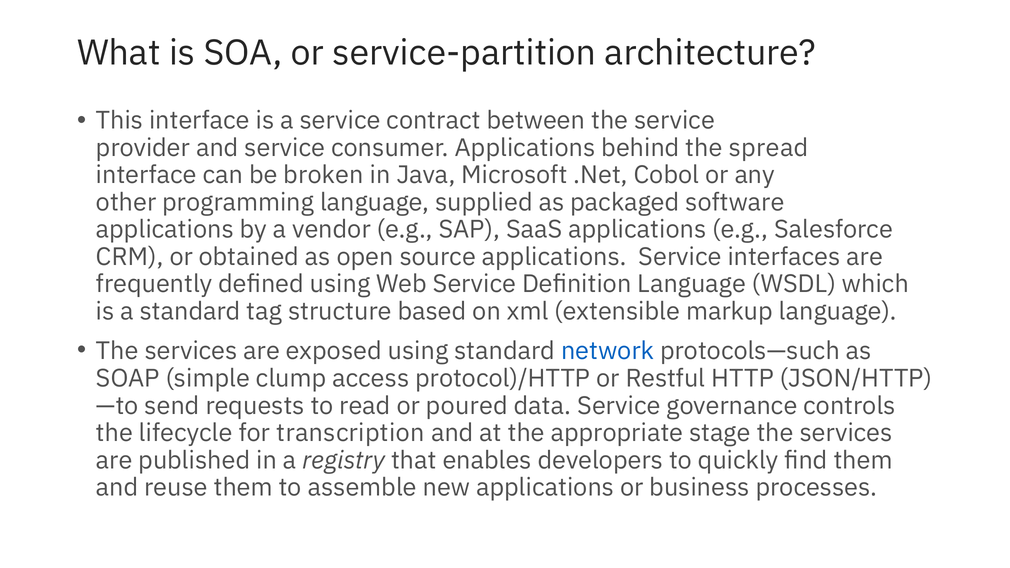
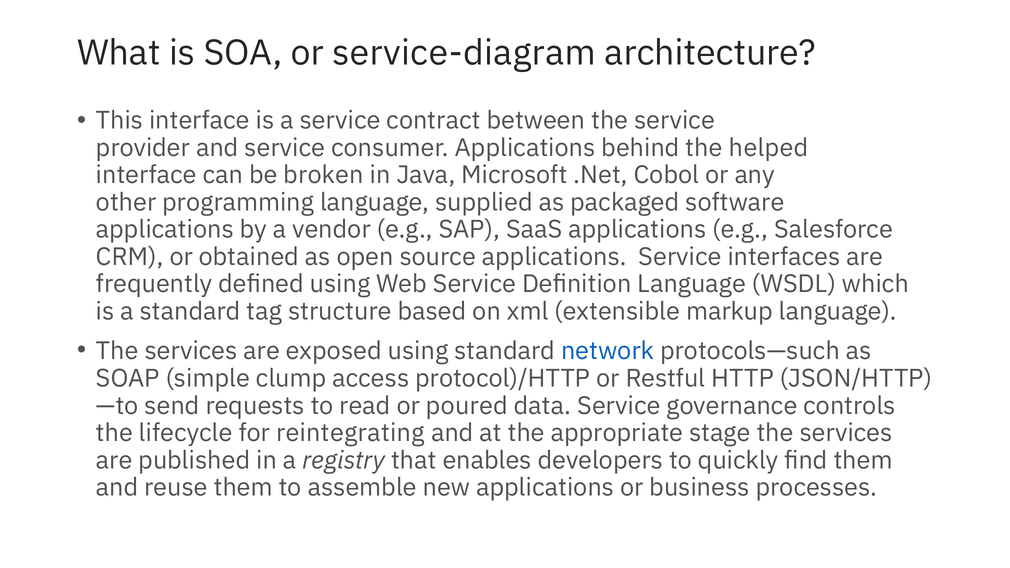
service-partition: service-partition -> service-diagram
spread: spread -> helped
transcription: transcription -> reintegrating
